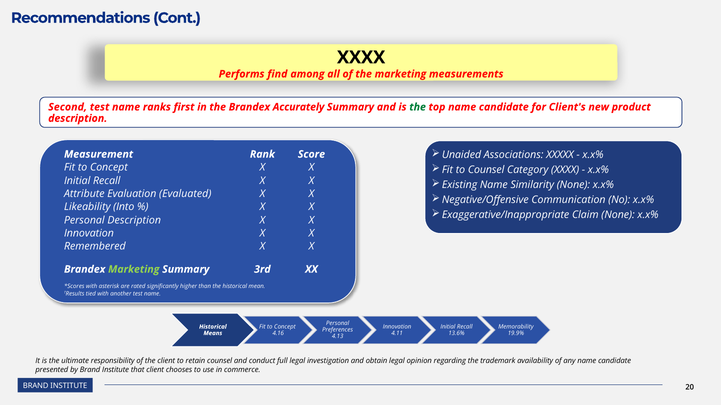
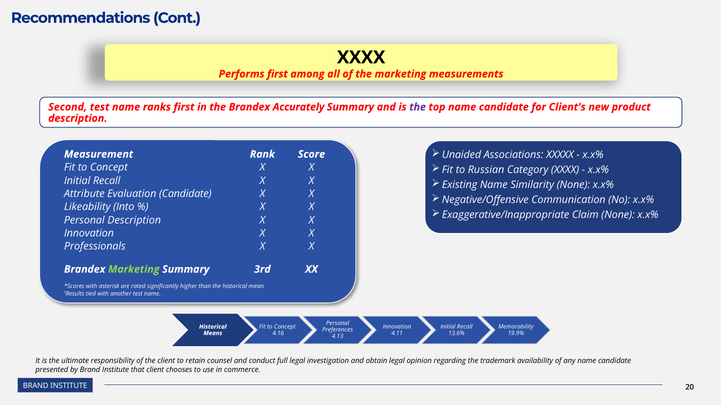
Performs find: find -> first
the at (418, 107) colour: green -> purple
to Counsel: Counsel -> Russian
Evaluation Evaluated: Evaluated -> Candidate
Remembered: Remembered -> Professionals
